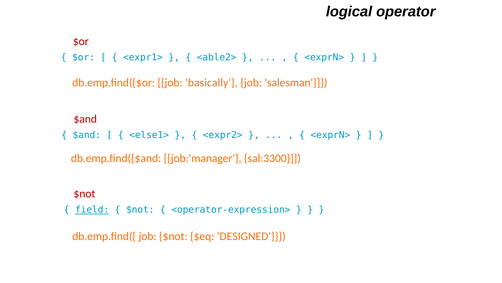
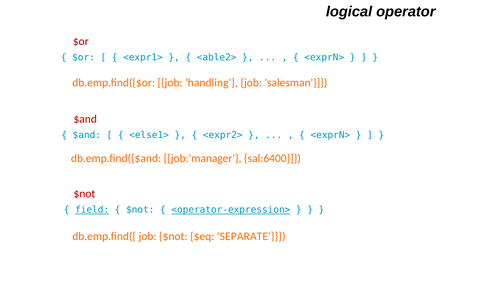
basically: basically -> handling
sal:3300: sal:3300 -> sal:6400
<operator-expression> underline: none -> present
DESIGNED: DESIGNED -> SEPARATE
